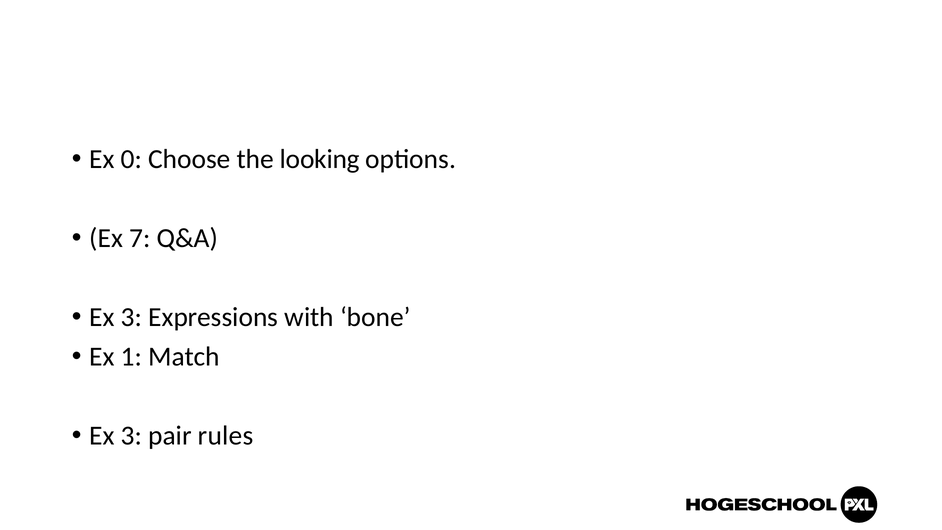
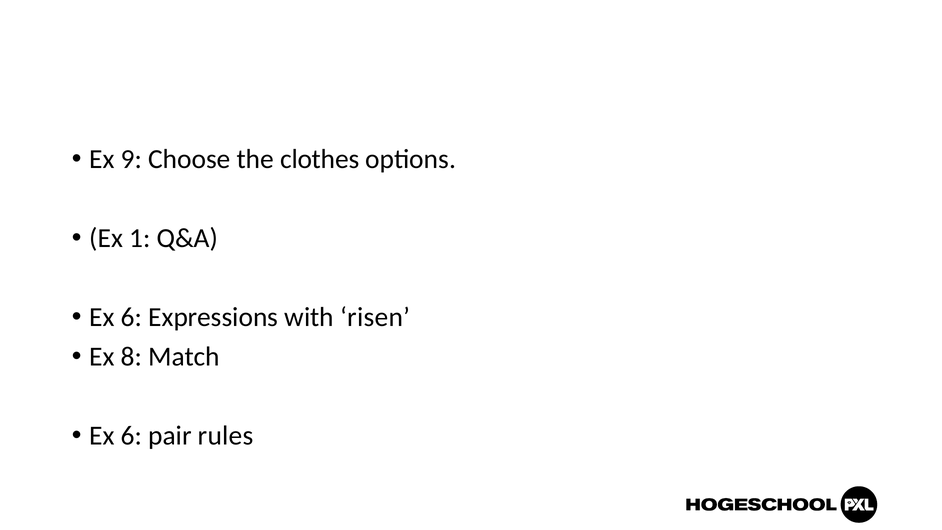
0: 0 -> 9
looking: looking -> clothes
7: 7 -> 1
3 at (132, 317): 3 -> 6
bone: bone -> risen
1: 1 -> 8
3 at (132, 436): 3 -> 6
